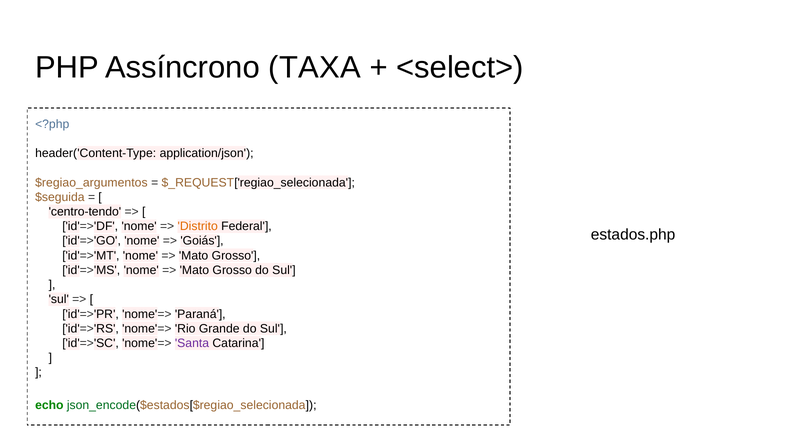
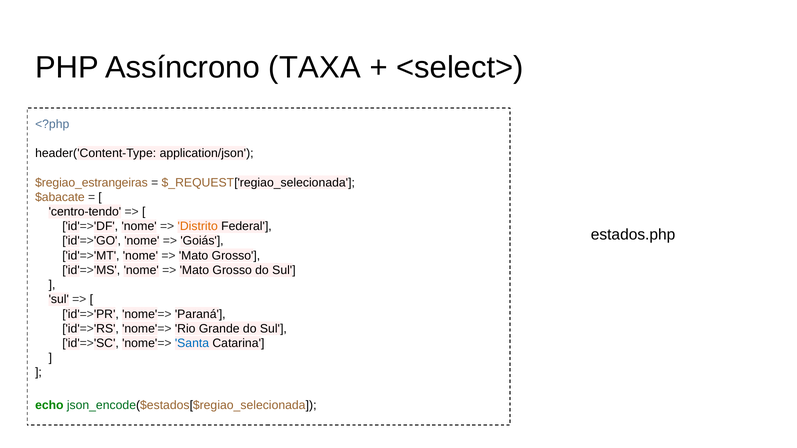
$regiao_argumentos: $regiao_argumentos -> $regiao_estrangeiras
$seguida: $seguida -> $abacate
Santa colour: purple -> blue
